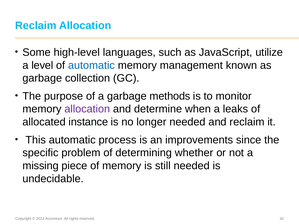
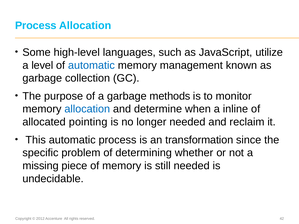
Reclaim at (36, 26): Reclaim -> Process
allocation at (87, 109) colour: purple -> blue
leaks: leaks -> inline
instance: instance -> pointing
improvements: improvements -> transformation
